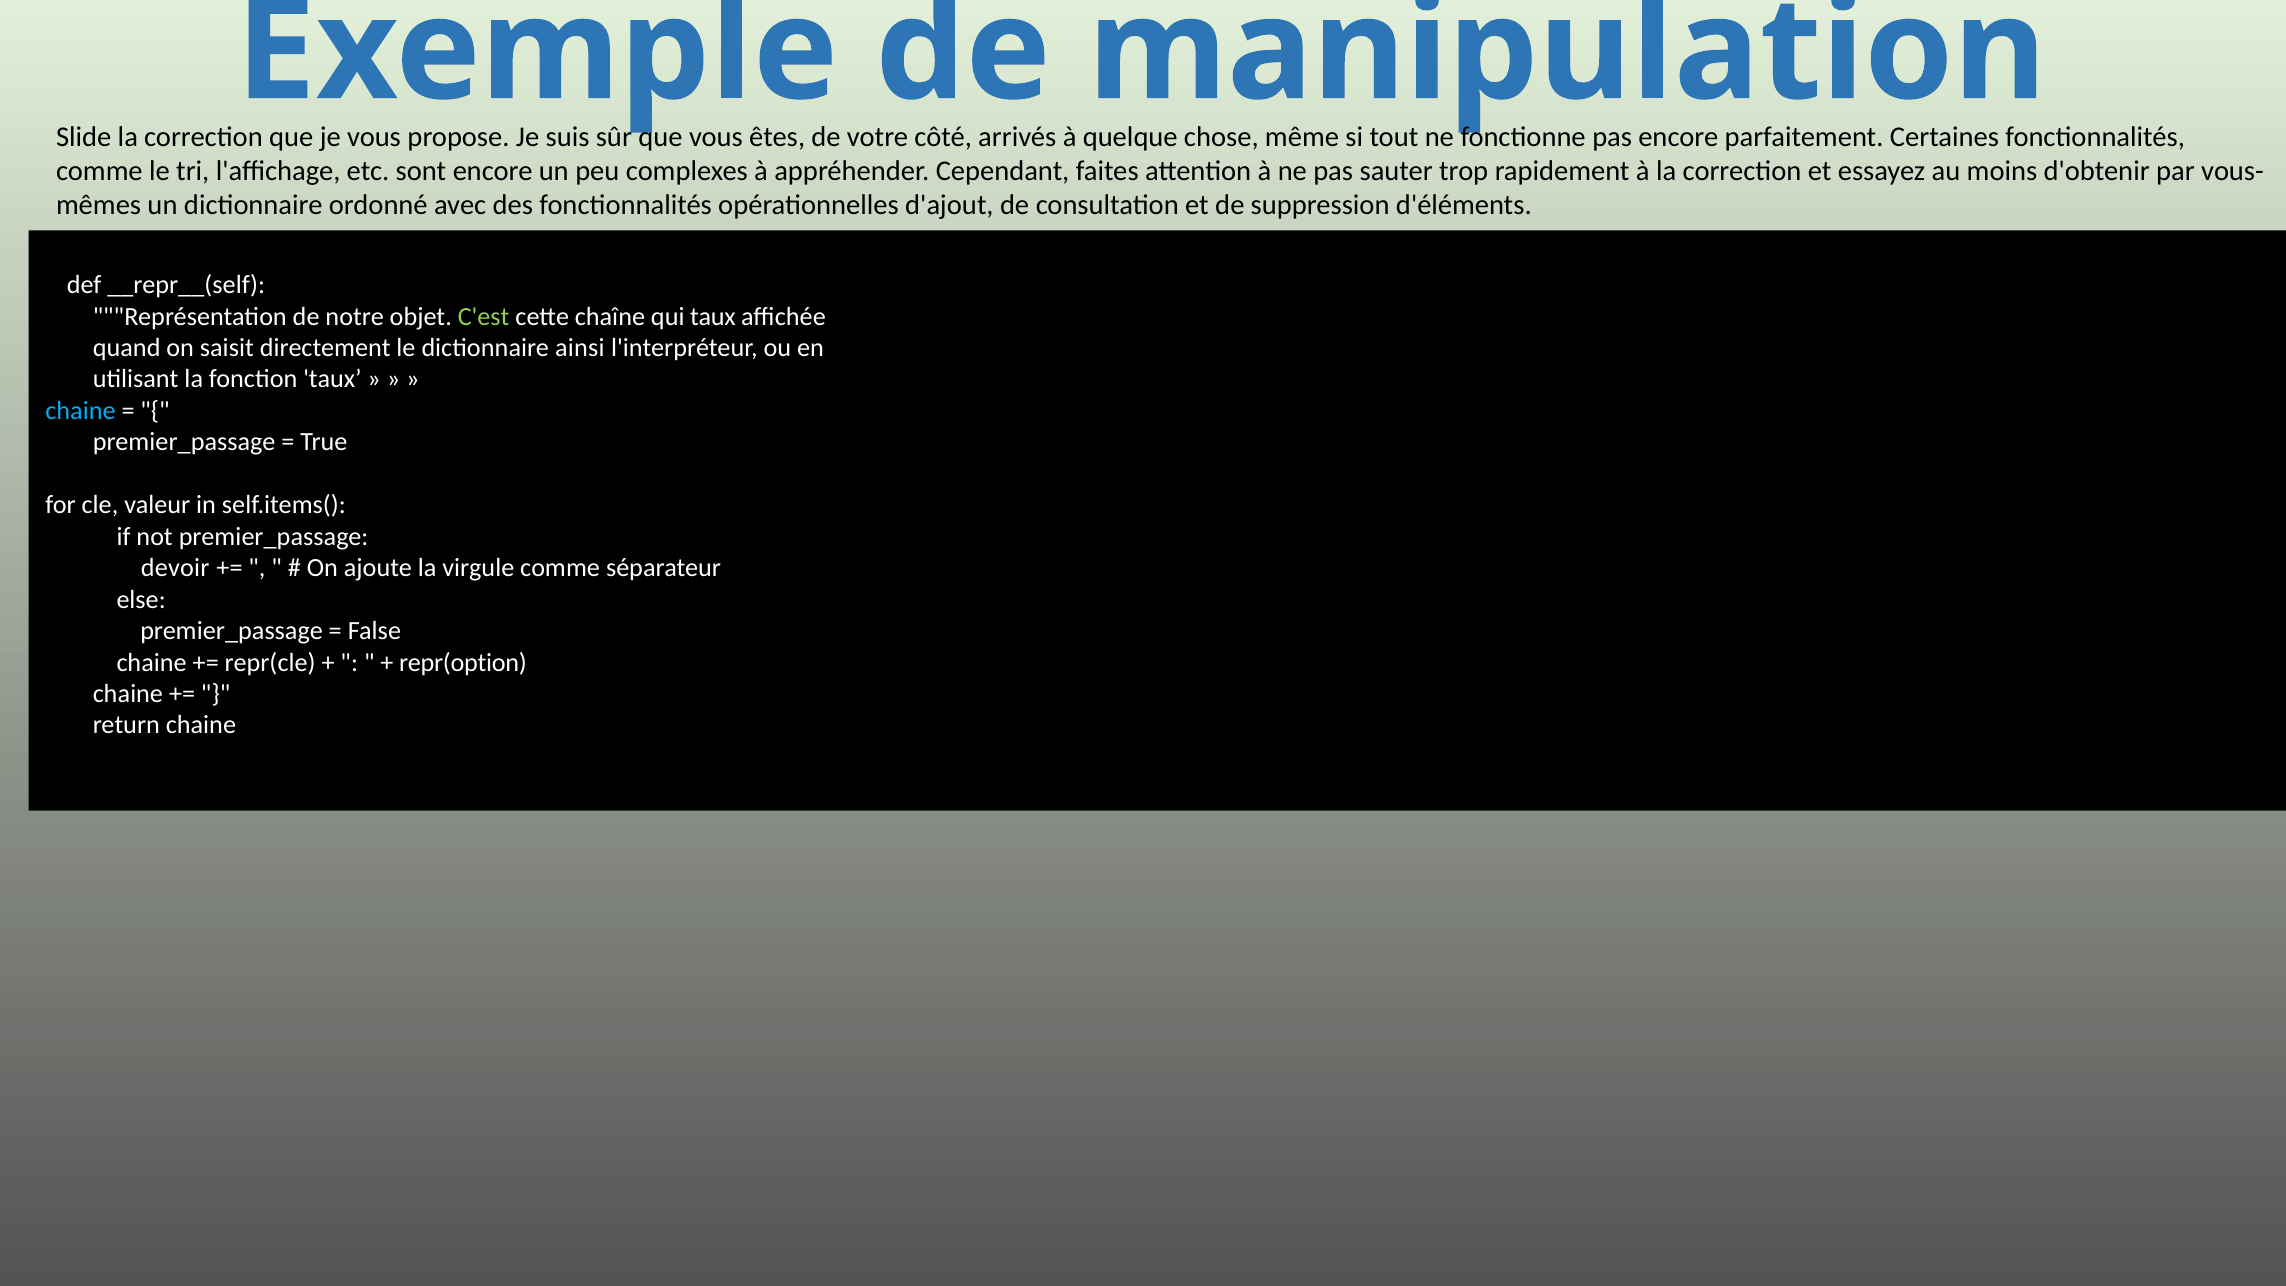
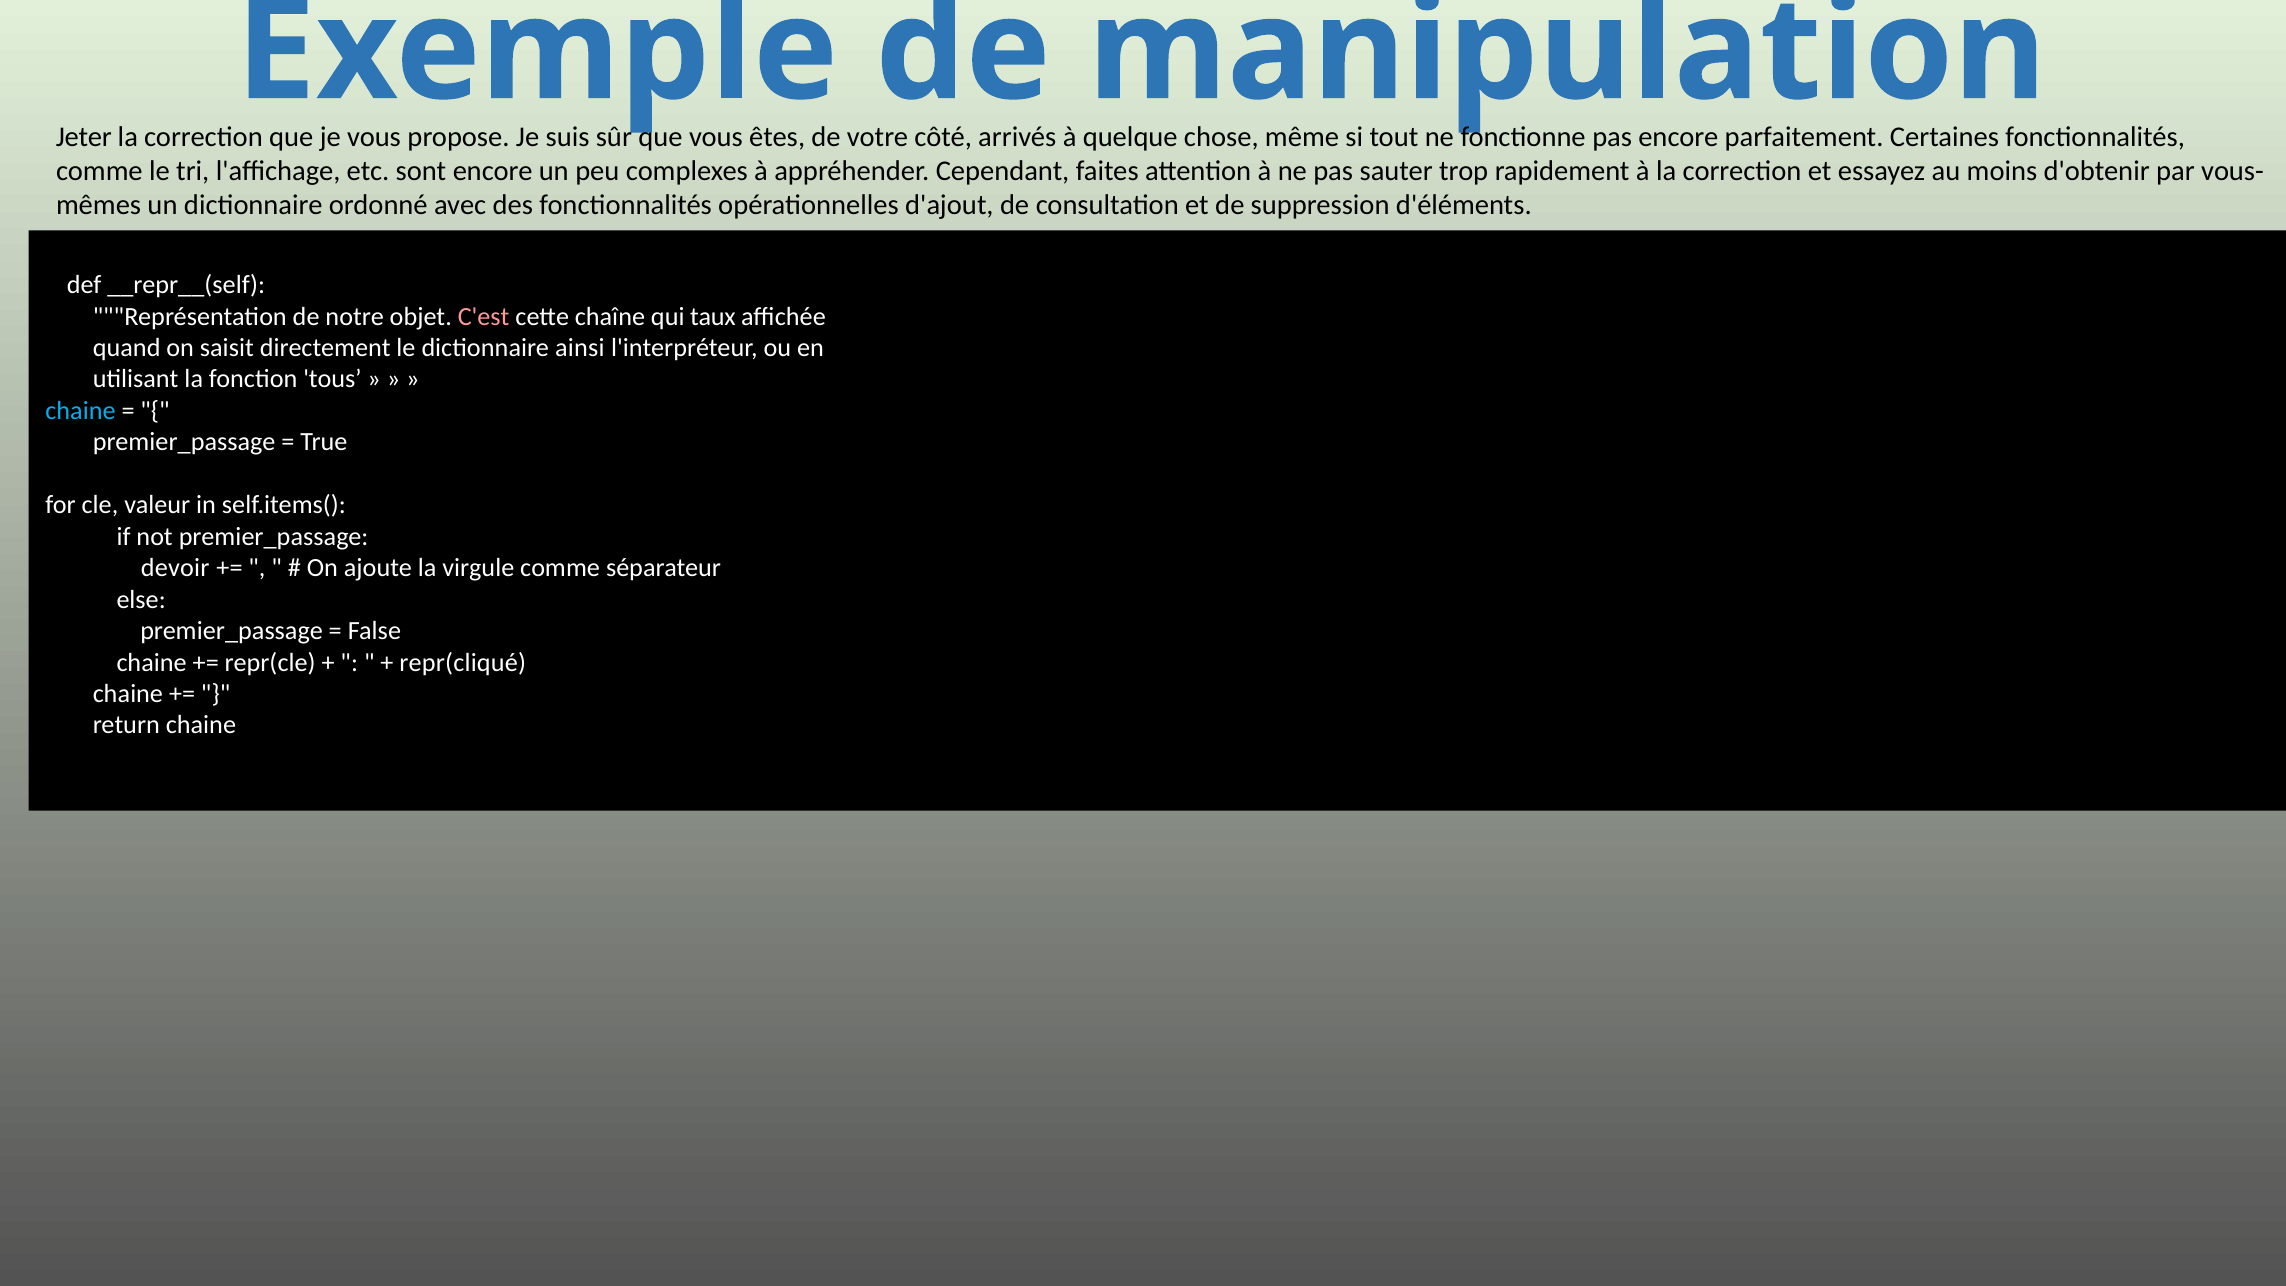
Slide: Slide -> Jeter
C'est colour: light green -> pink
fonction taux: taux -> tous
repr(option: repr(option -> repr(cliqué
